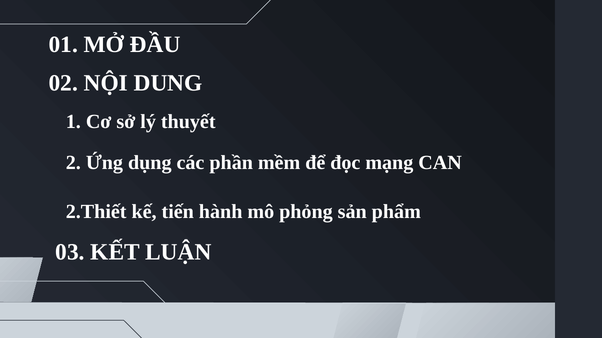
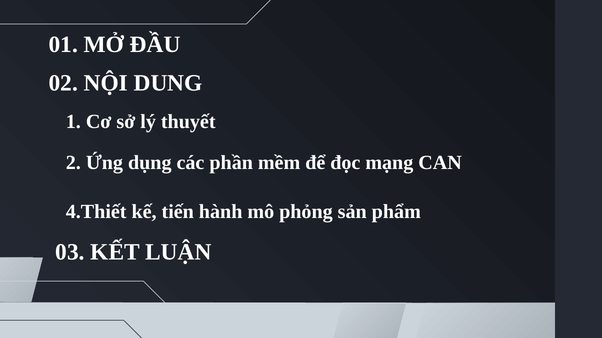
2.Thiết: 2.Thiết -> 4.Thiết
